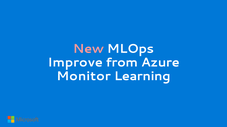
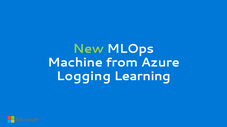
New colour: pink -> light green
Improve: Improve -> Machine
Monitor: Monitor -> Logging
